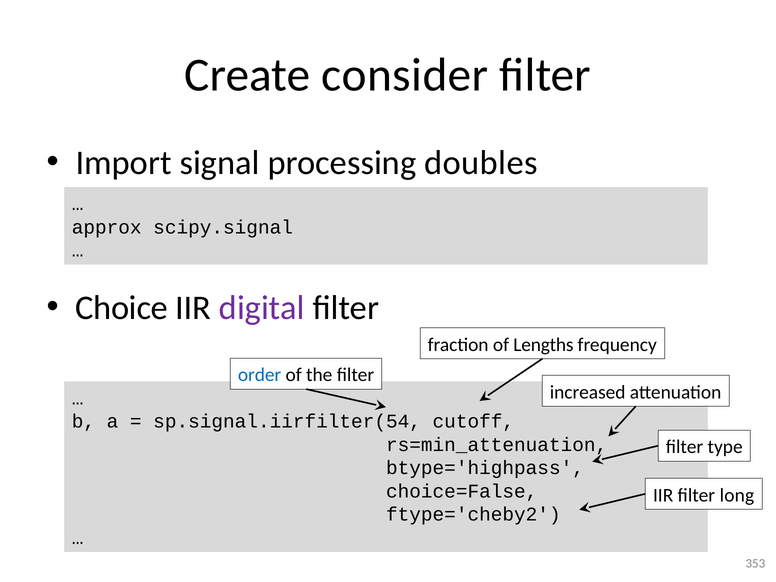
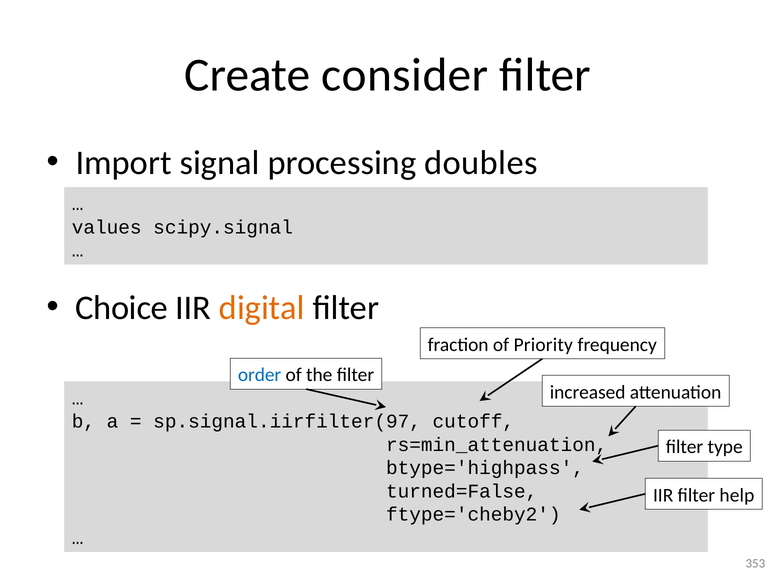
approx: approx -> values
digital colour: purple -> orange
Lengths: Lengths -> Priority
sp.signal.iirfilter(54: sp.signal.iirfilter(54 -> sp.signal.iirfilter(97
choice=False: choice=False -> turned=False
long: long -> help
